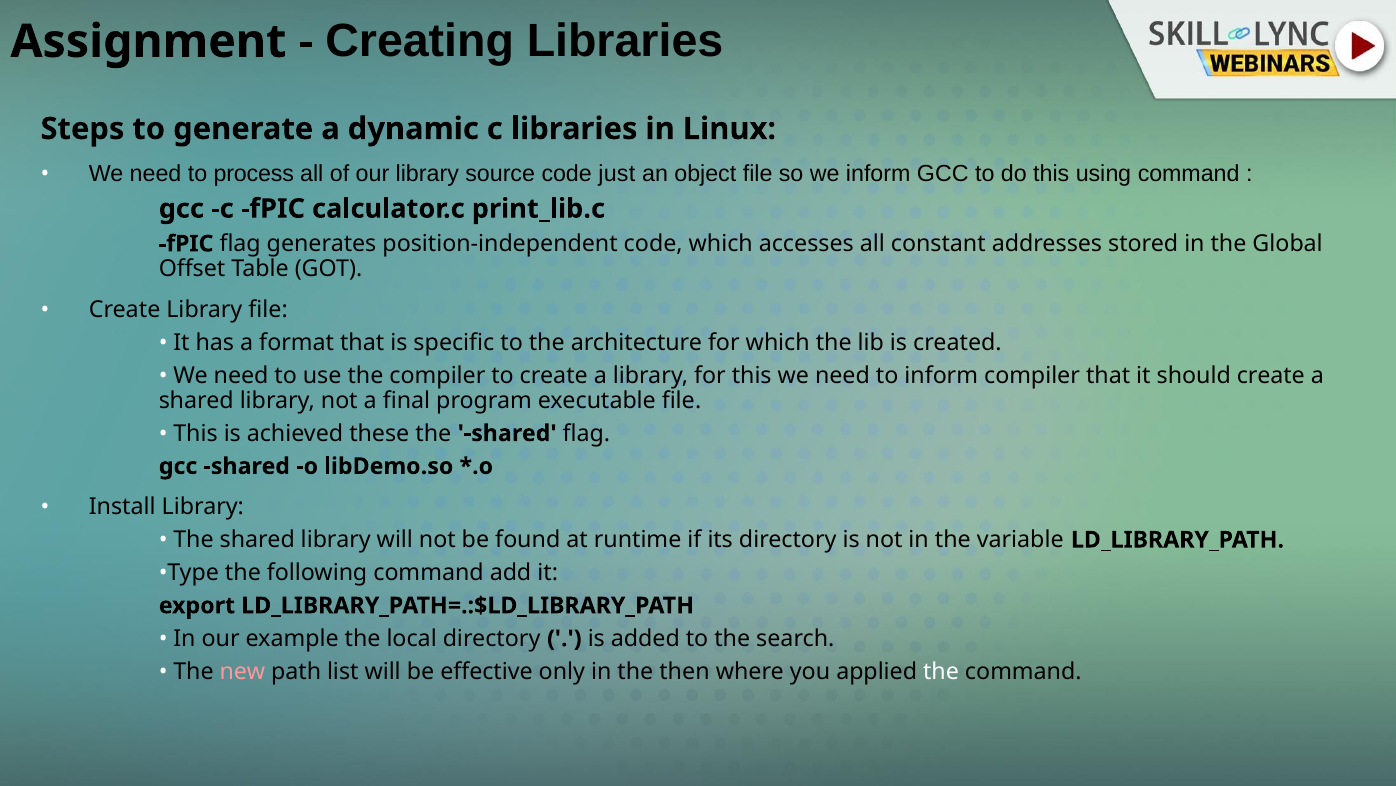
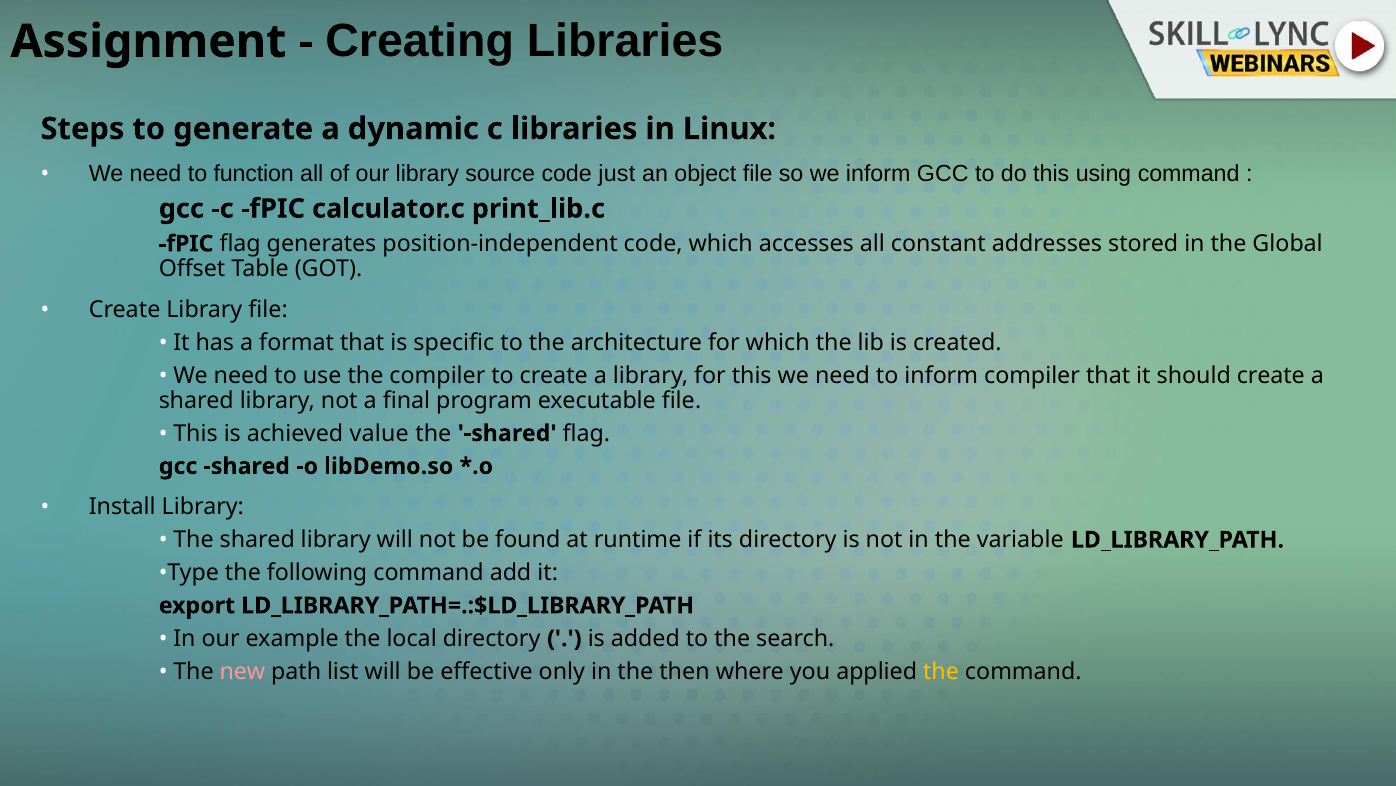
process: process -> function
these: these -> value
the at (941, 671) colour: white -> yellow
